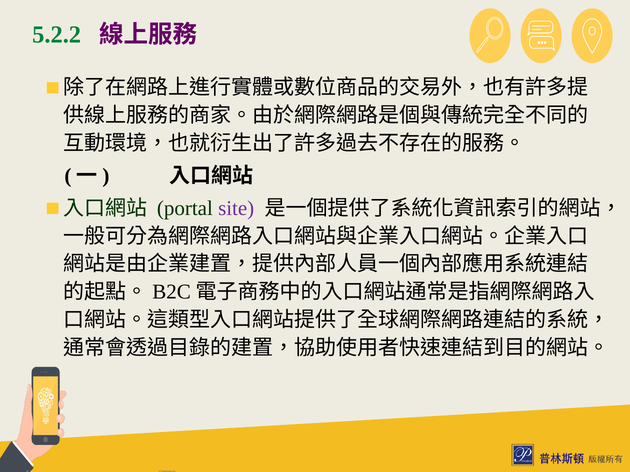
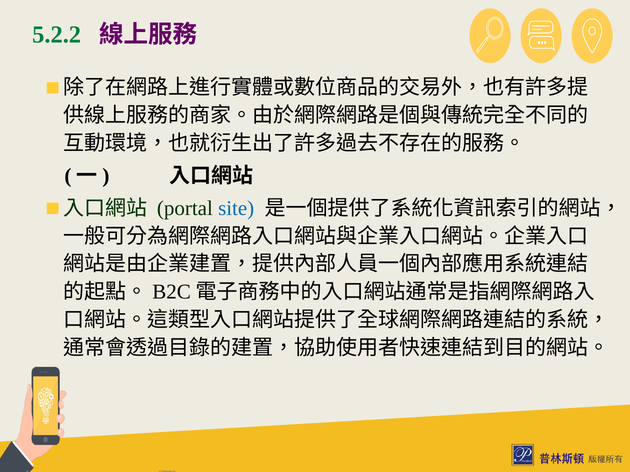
site colour: purple -> blue
